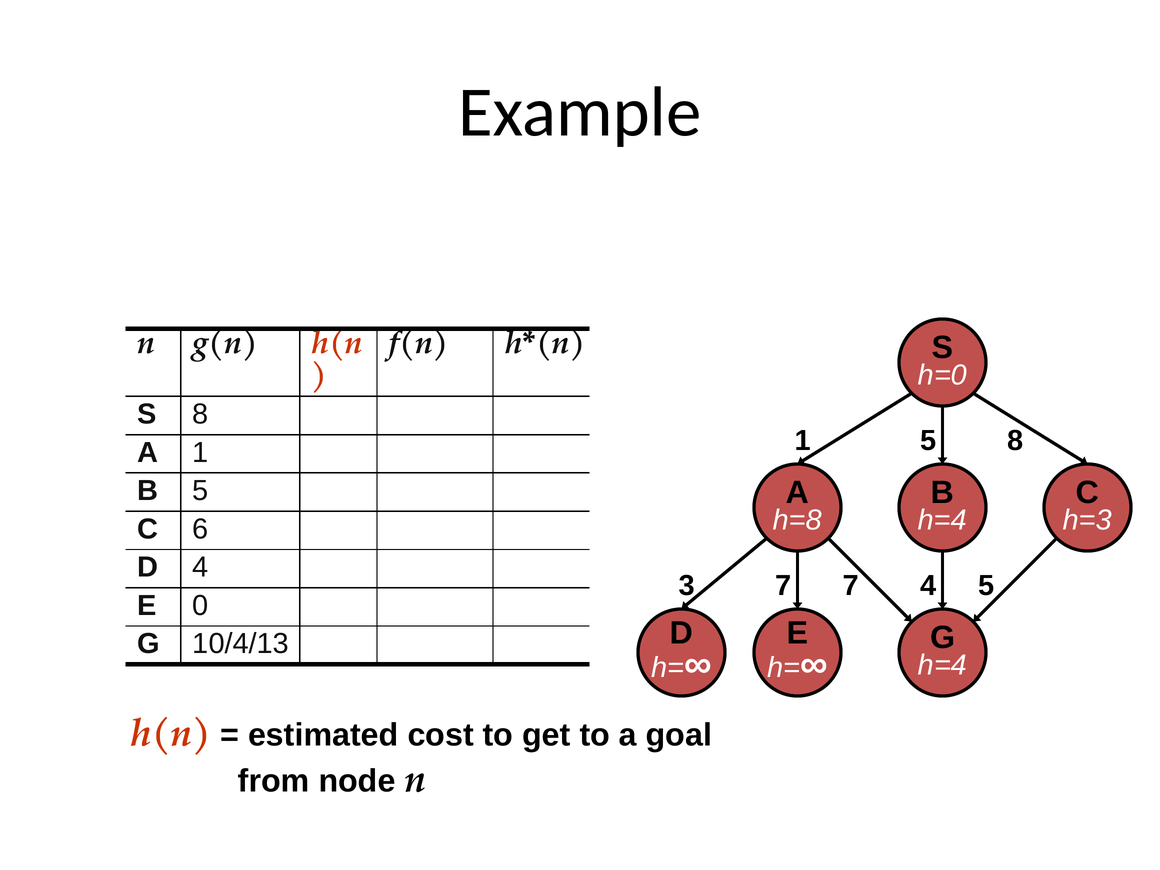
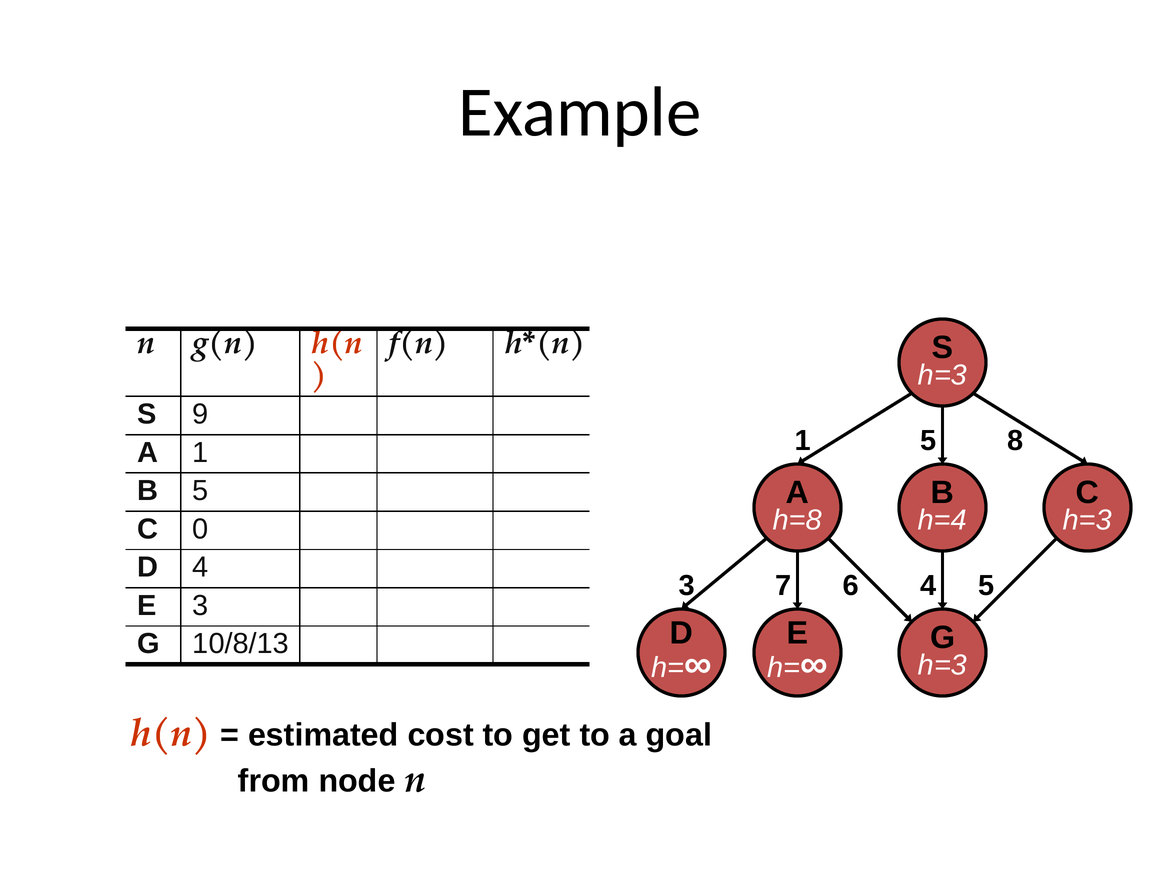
h=0 at (942, 375): h=0 -> h=3
S 8: 8 -> 9
6: 6 -> 0
3 7: 7 -> 6
E 0: 0 -> 3
10/4/13: 10/4/13 -> 10/8/13
h=4 at (942, 665): h=4 -> h=3
